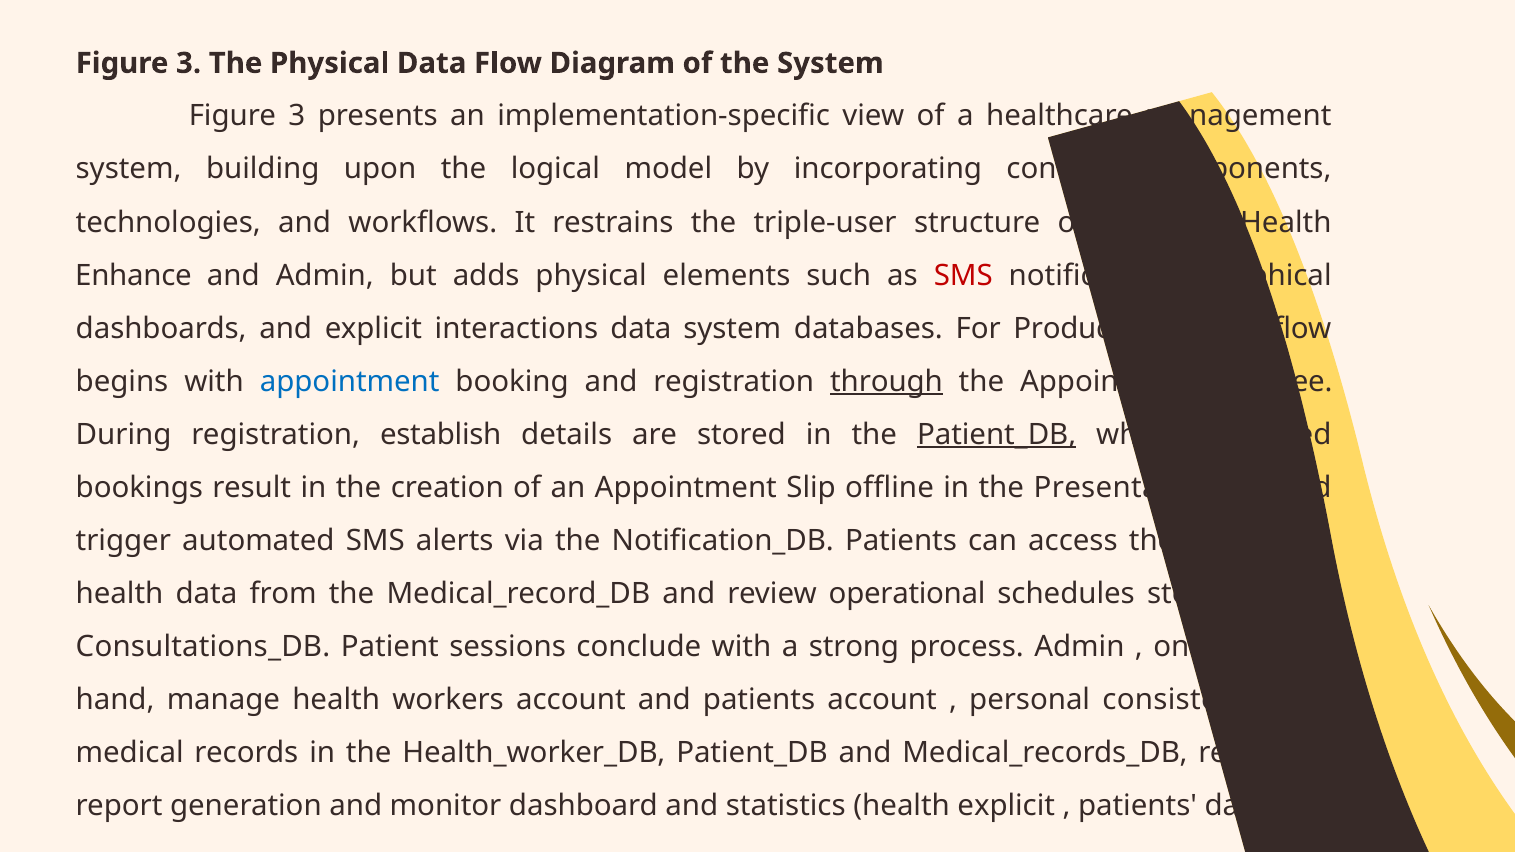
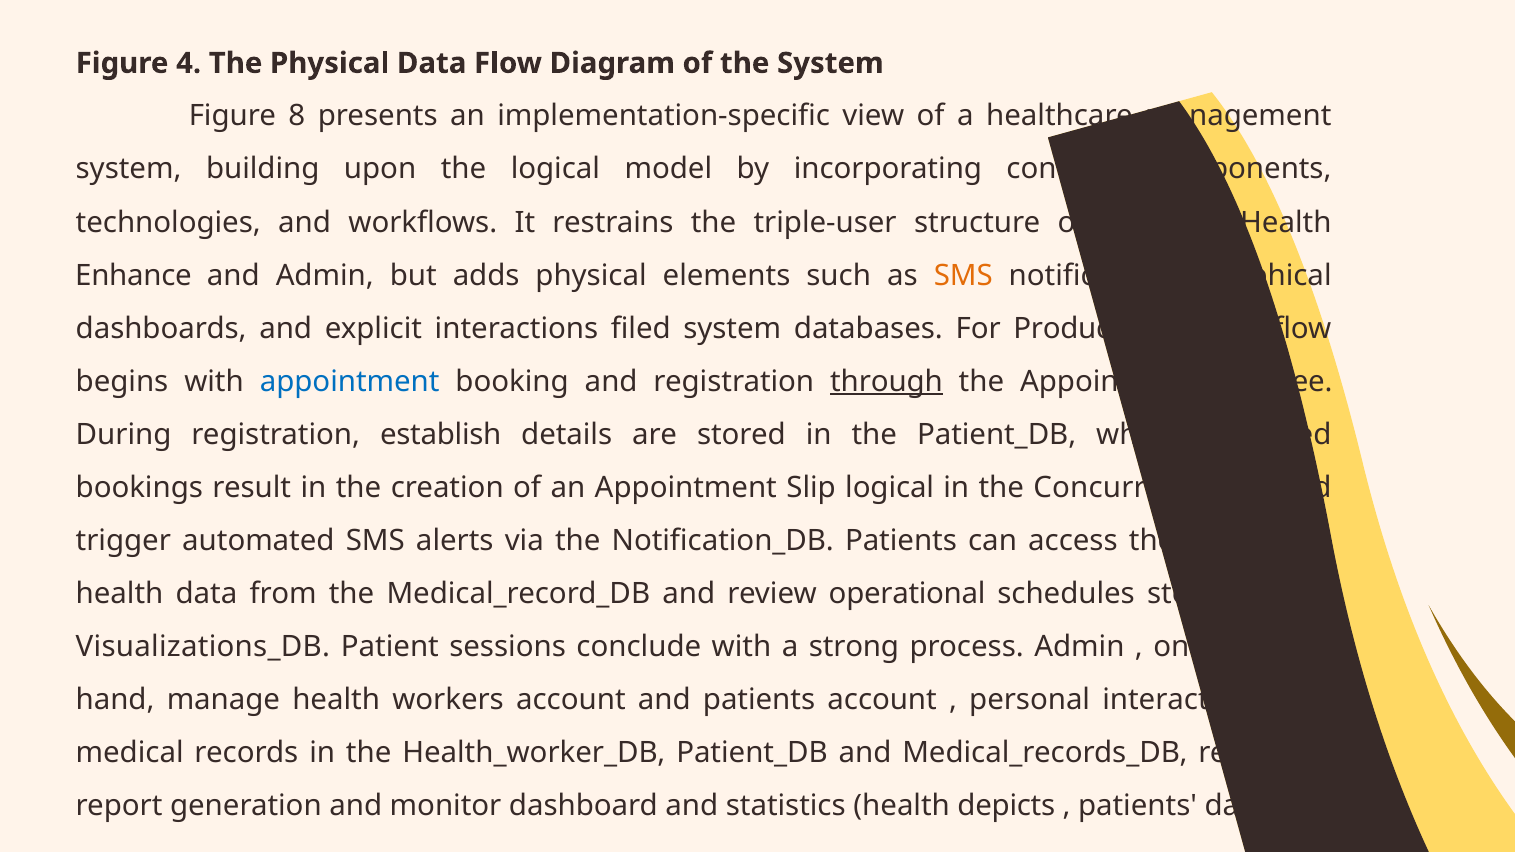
3 at (189, 63): 3 -> 4
3 at (297, 116): 3 -> 8
SMS at (963, 275) colour: red -> orange
interactions data: data -> filed
Patient_DB at (997, 435) underline: present -> none
Slip offline: offline -> logical
Presentation_DB: Presentation_DB -> Concurrently_DB
Consultations_DB: Consultations_DB -> Visualizations_DB
personal consistency: consistency -> interactions
health explicit: explicit -> depicts
